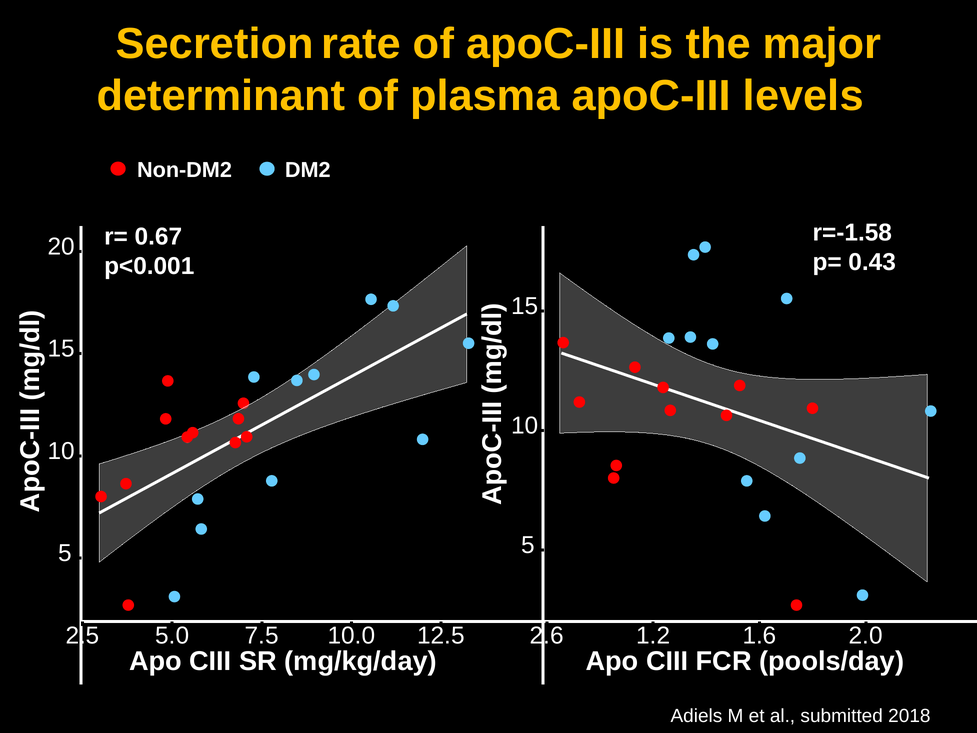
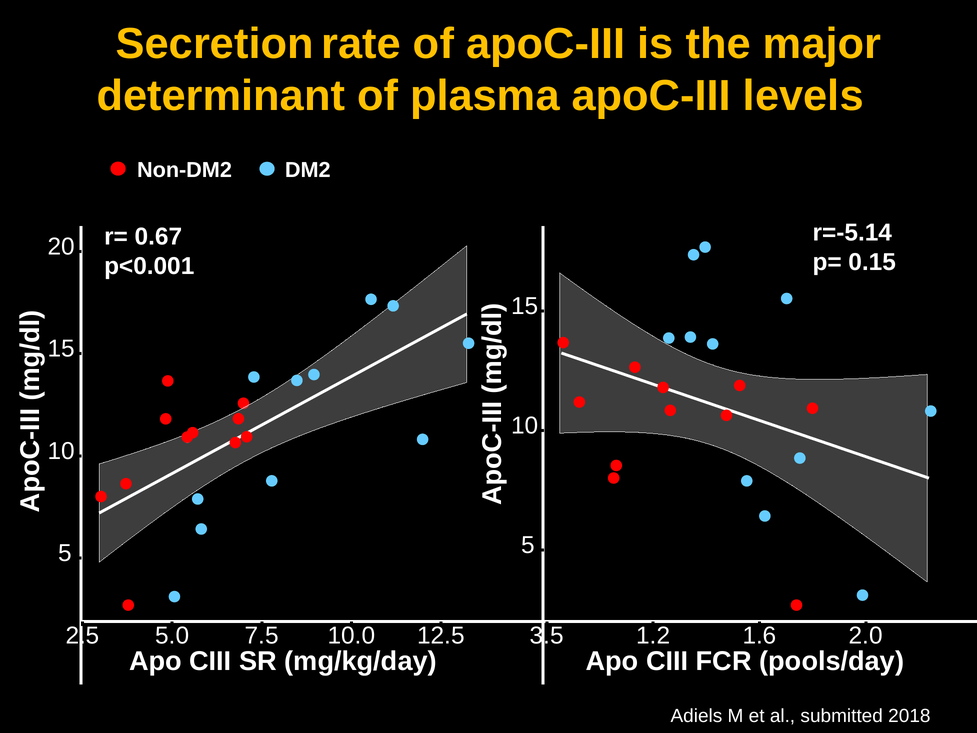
r=-1.58: r=-1.58 -> r=-5.14
0.43: 0.43 -> 0.15
2.6: 2.6 -> 3.5
